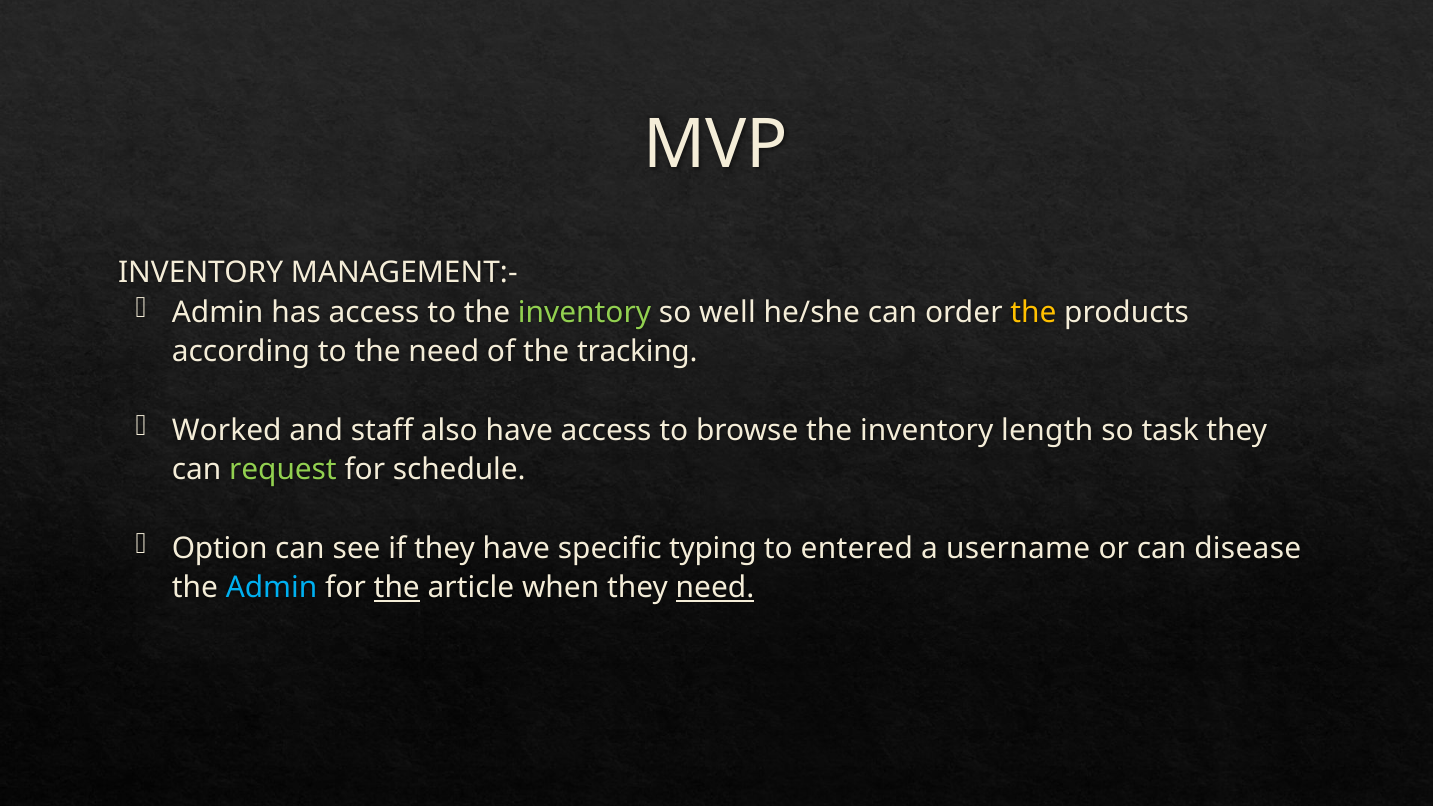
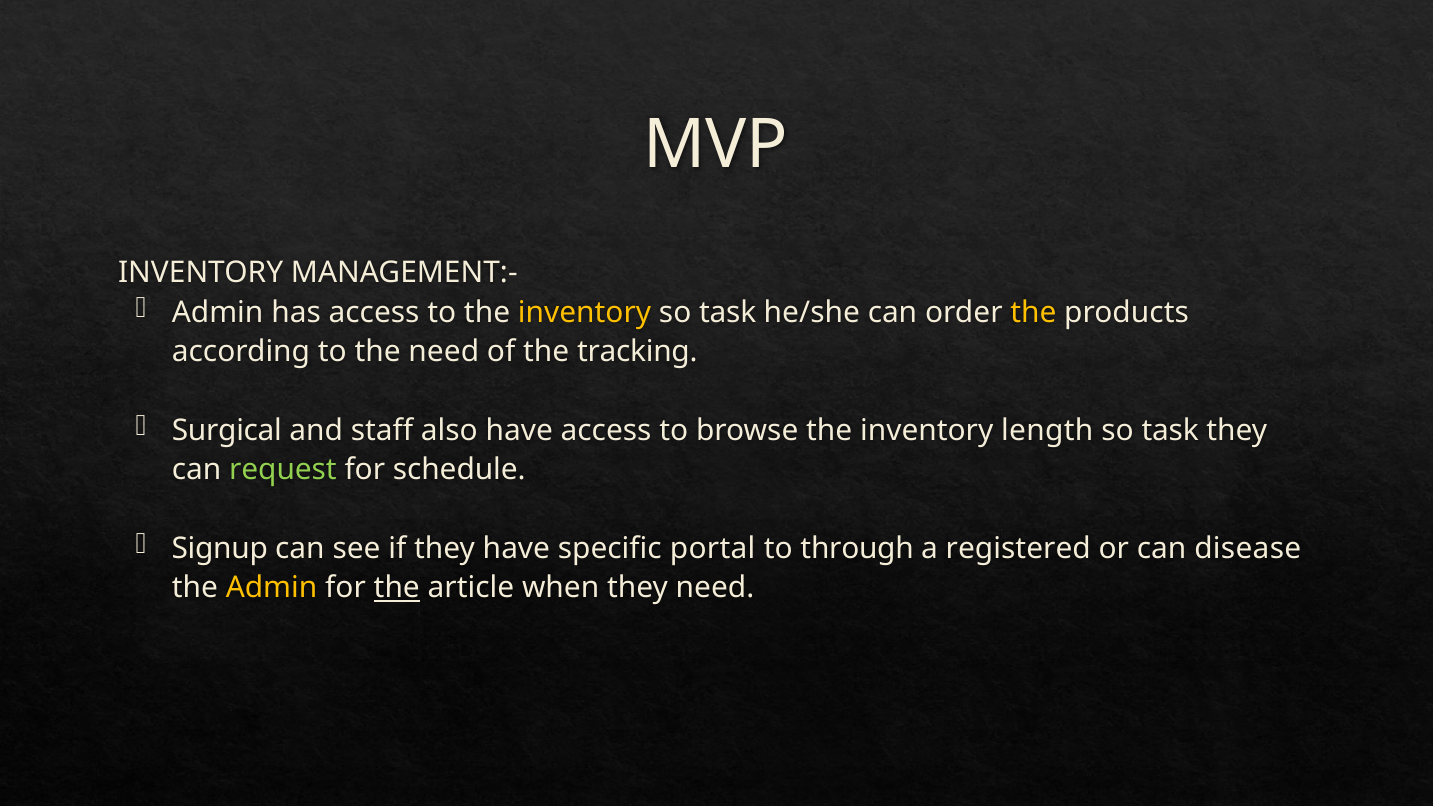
inventory at (585, 312) colour: light green -> yellow
well at (727, 312): well -> task
Worked: Worked -> Surgical
Option: Option -> Signup
typing: typing -> portal
entered: entered -> through
username: username -> registered
Admin at (272, 588) colour: light blue -> yellow
need at (715, 588) underline: present -> none
